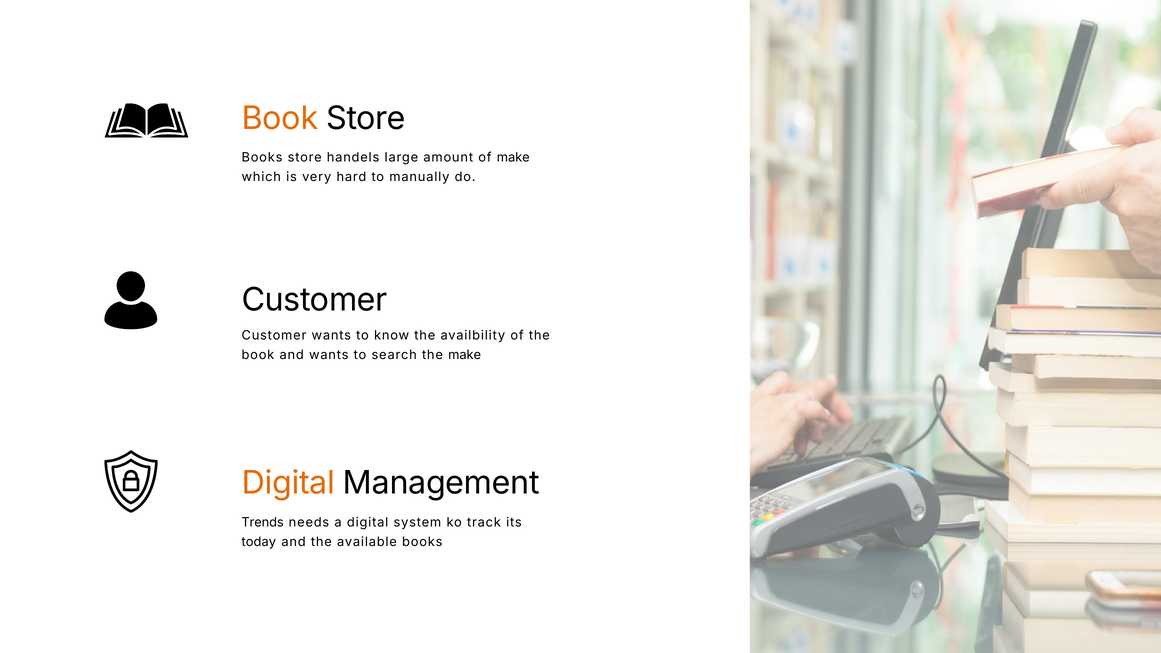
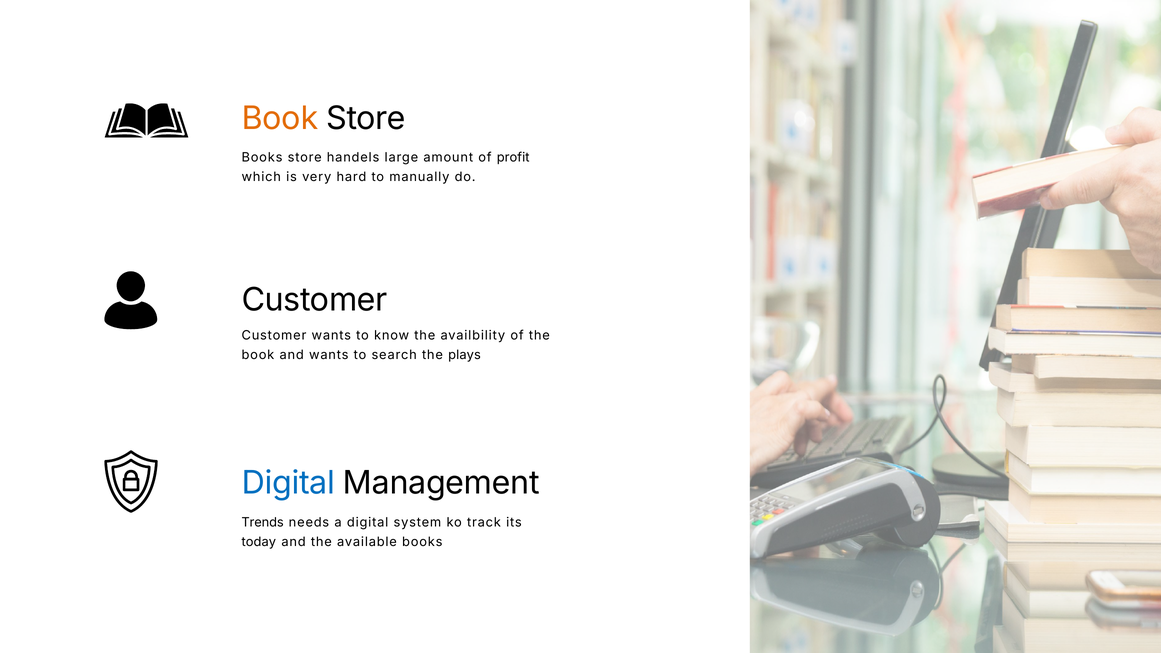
of make: make -> profit
the make: make -> plays
Digital at (288, 483) colour: orange -> blue
